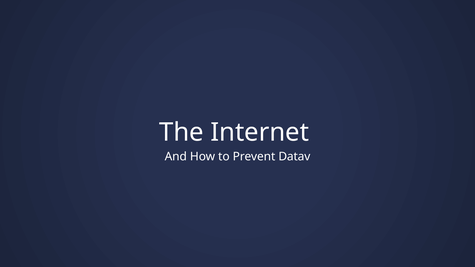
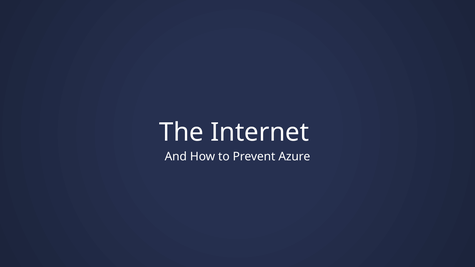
Datav: Datav -> Azure
